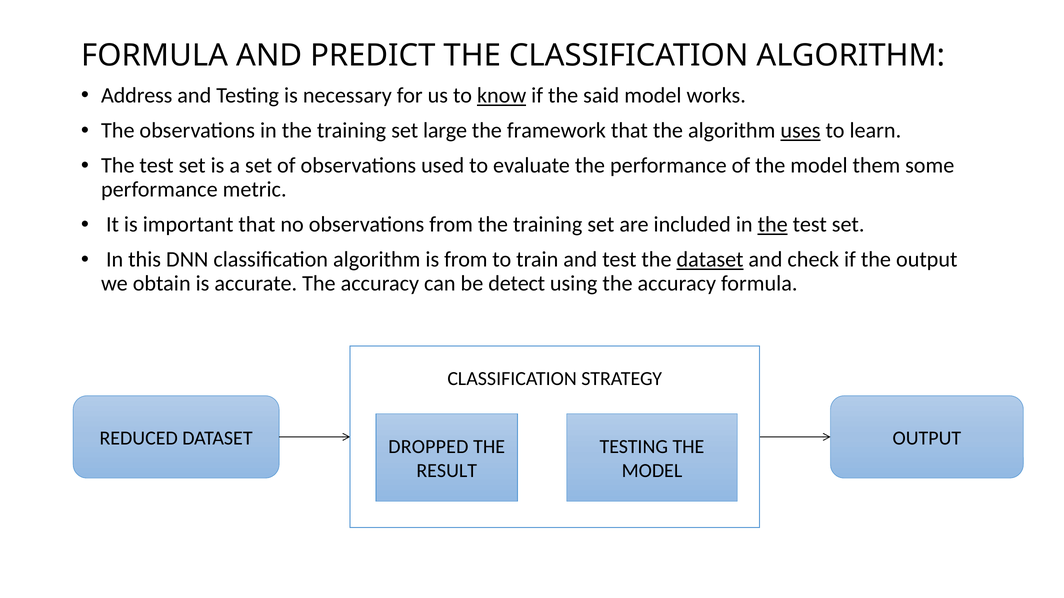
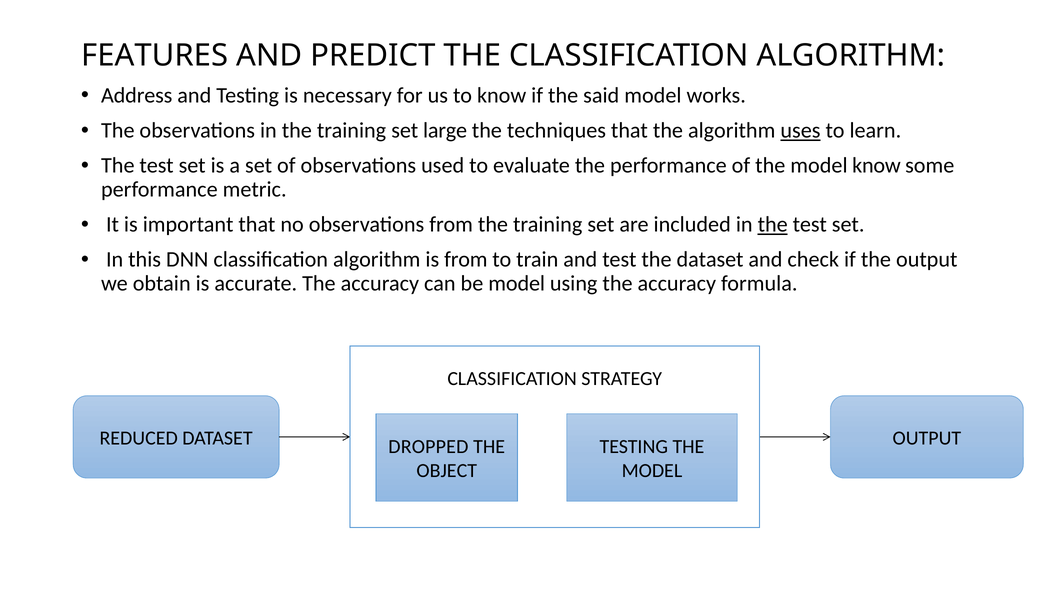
FORMULA at (155, 56): FORMULA -> FEATURES
know at (502, 96) underline: present -> none
framework: framework -> techniques
model them: them -> know
dataset at (710, 260) underline: present -> none
be detect: detect -> model
RESULT: RESULT -> OBJECT
